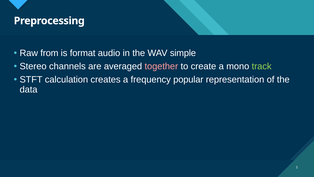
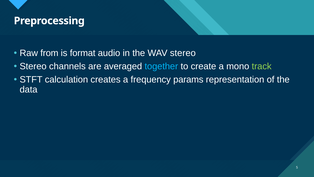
WAV simple: simple -> stereo
together colour: pink -> light blue
popular: popular -> params
